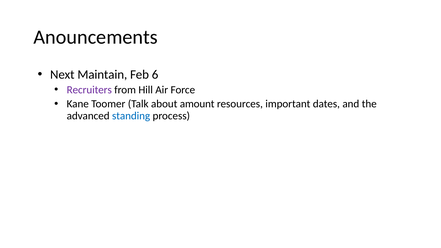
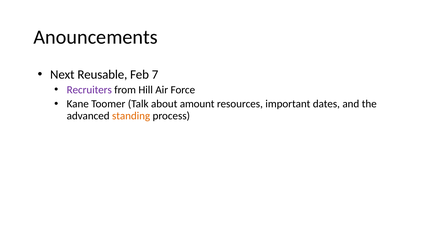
Maintain: Maintain -> Reusable
6: 6 -> 7
standing colour: blue -> orange
